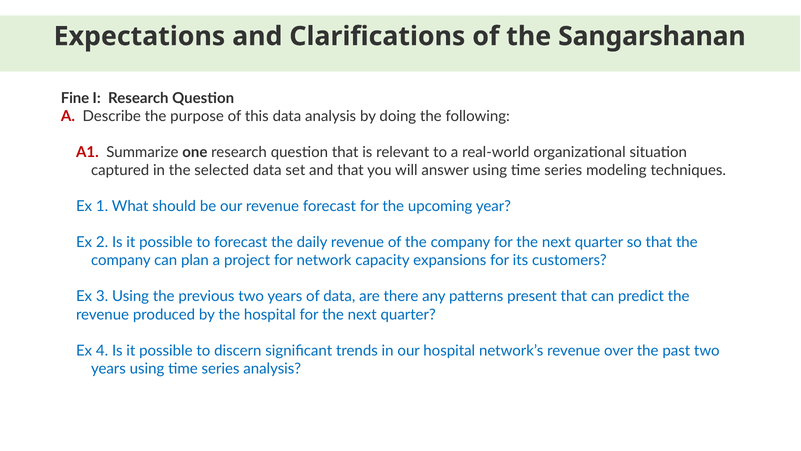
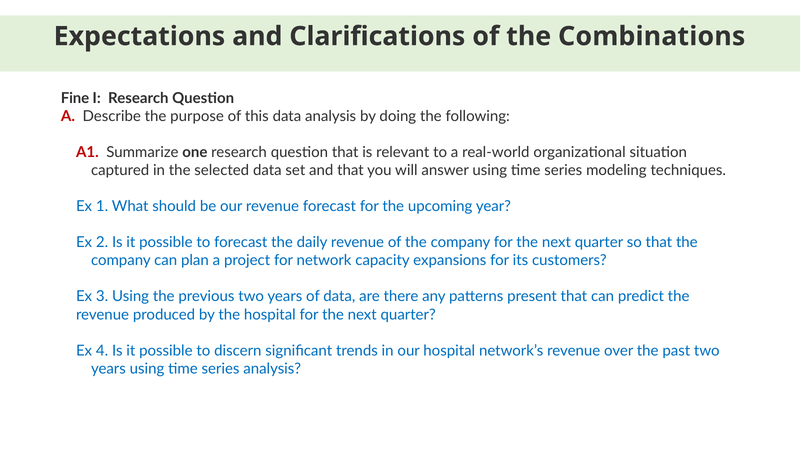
Sangarshanan: Sangarshanan -> Combinations
